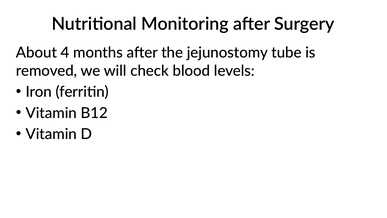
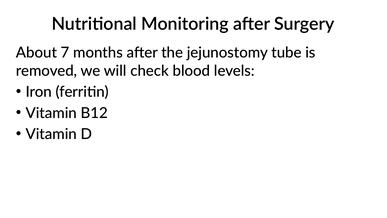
4: 4 -> 7
